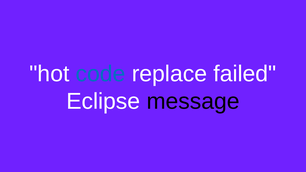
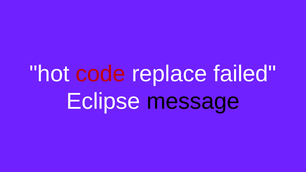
code colour: blue -> red
